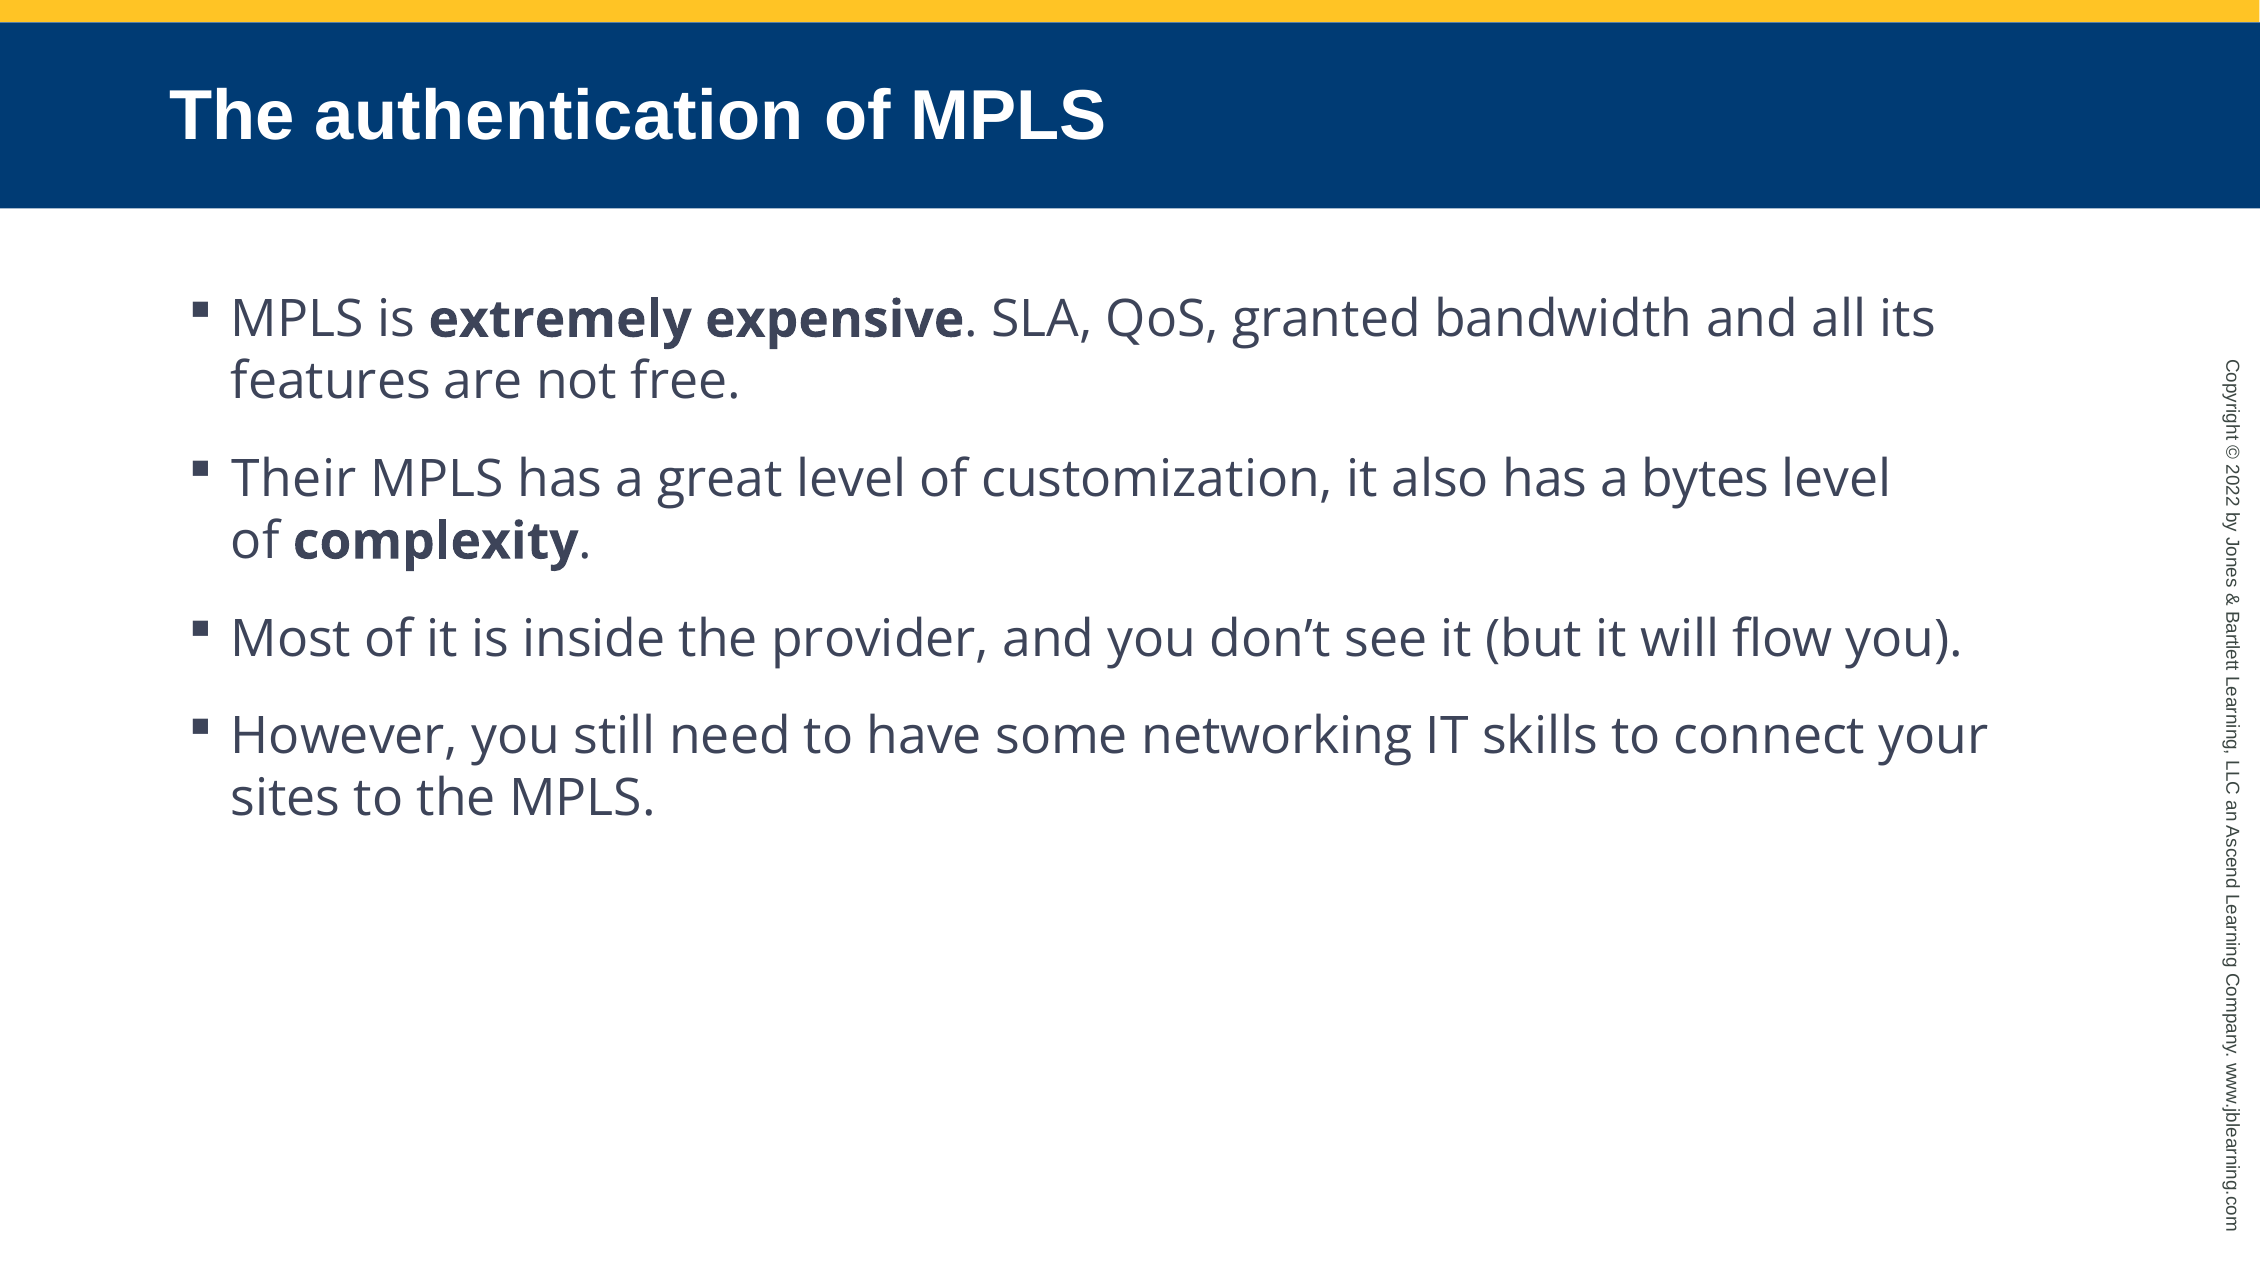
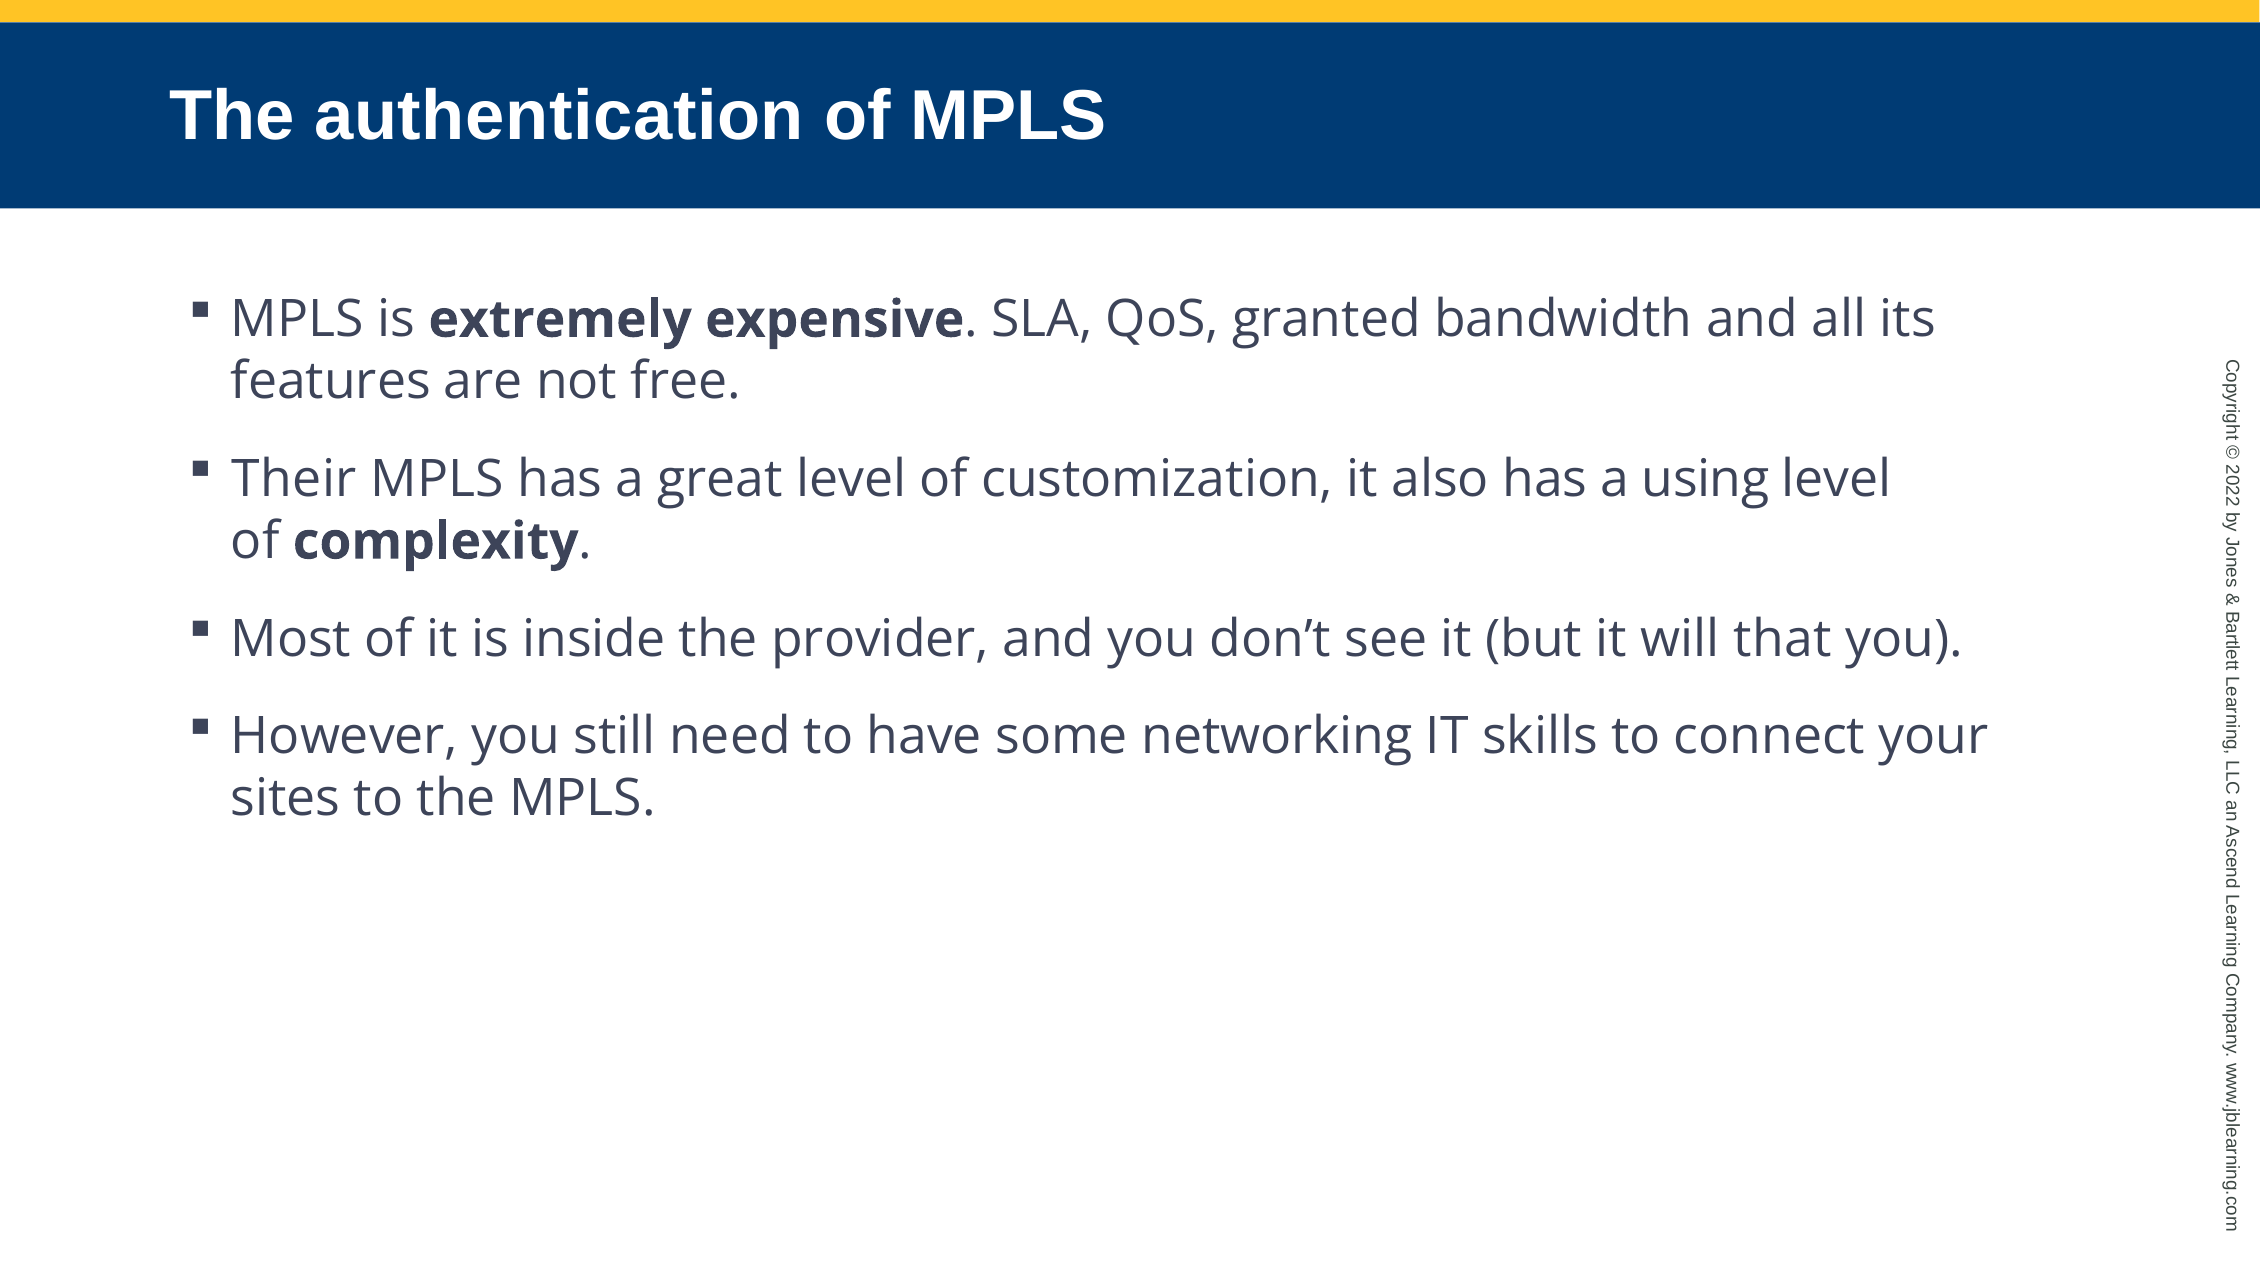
bytes: bytes -> using
flow: flow -> that
